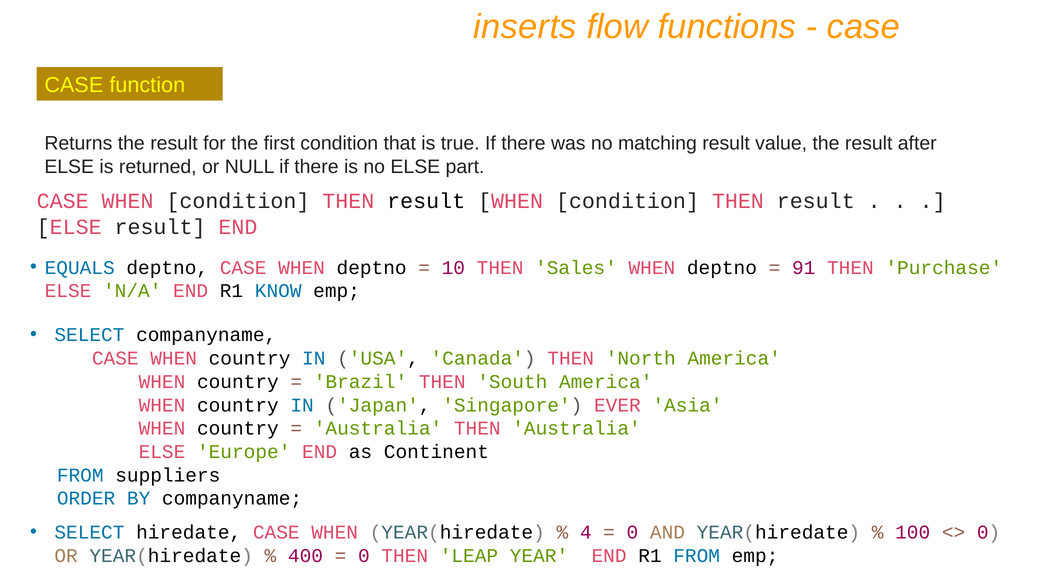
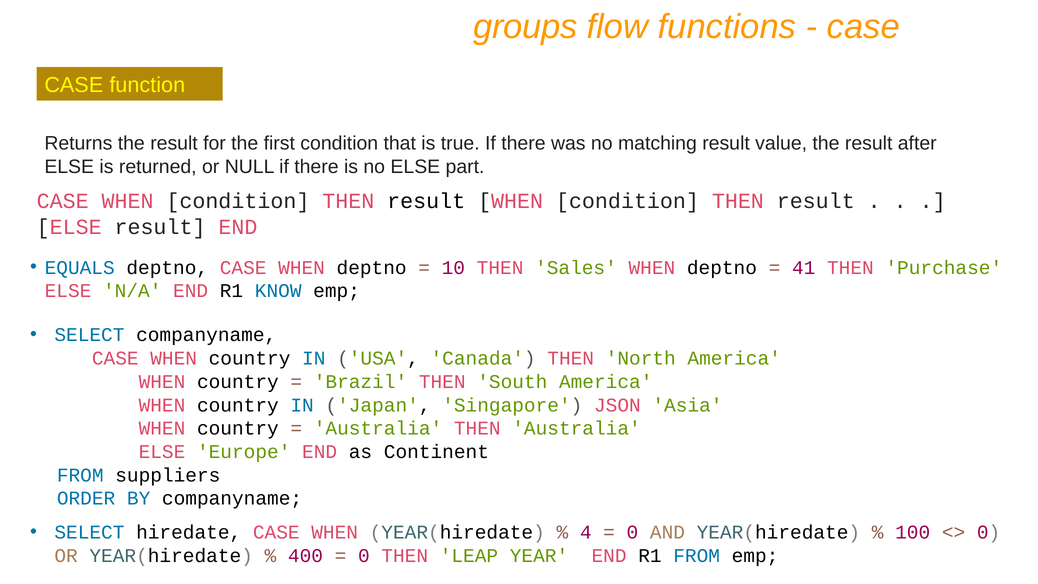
inserts: inserts -> groups
91: 91 -> 41
EVER: EVER -> JSON
